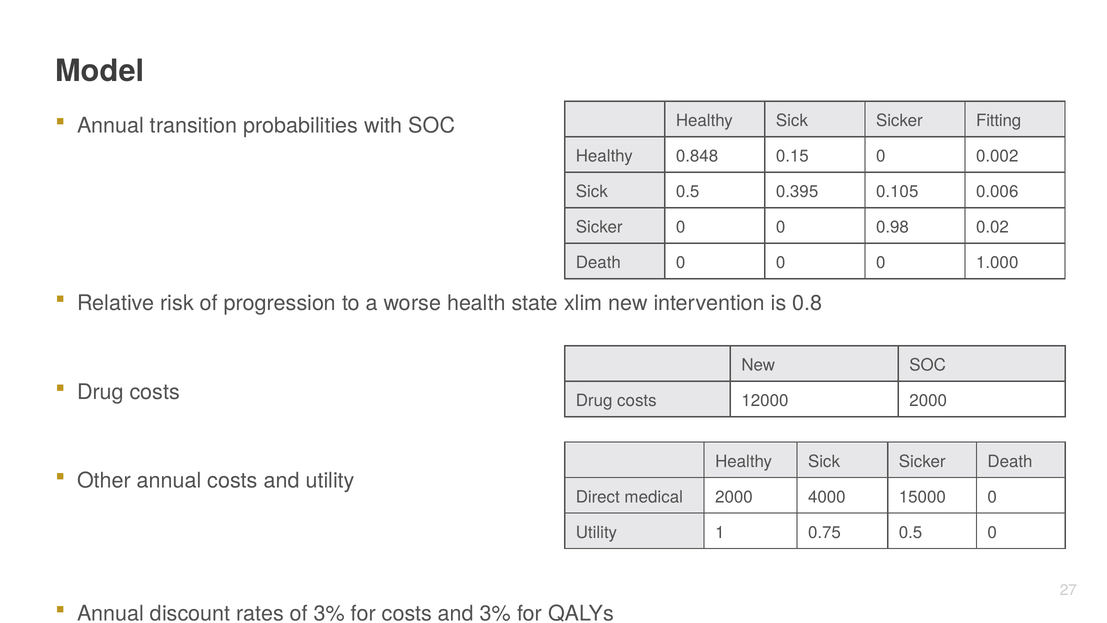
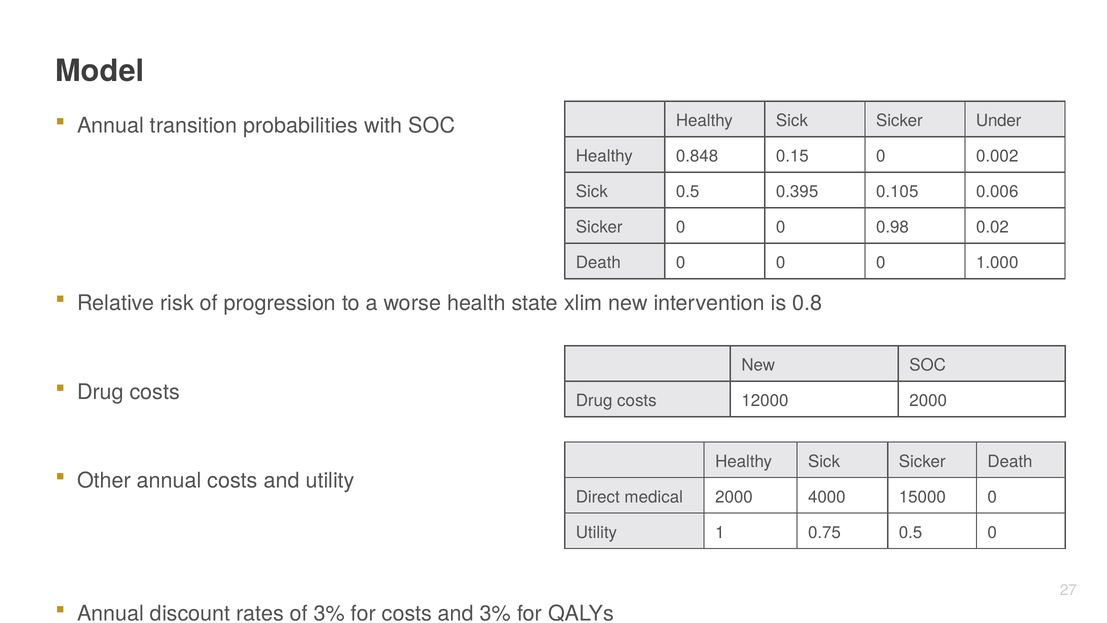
Fitting: Fitting -> Under
